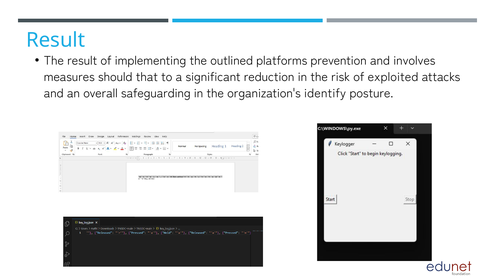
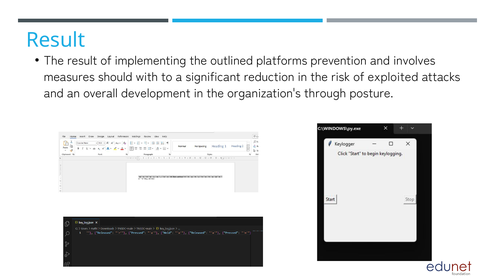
that: that -> with
safeguarding: safeguarding -> development
identify: identify -> through
